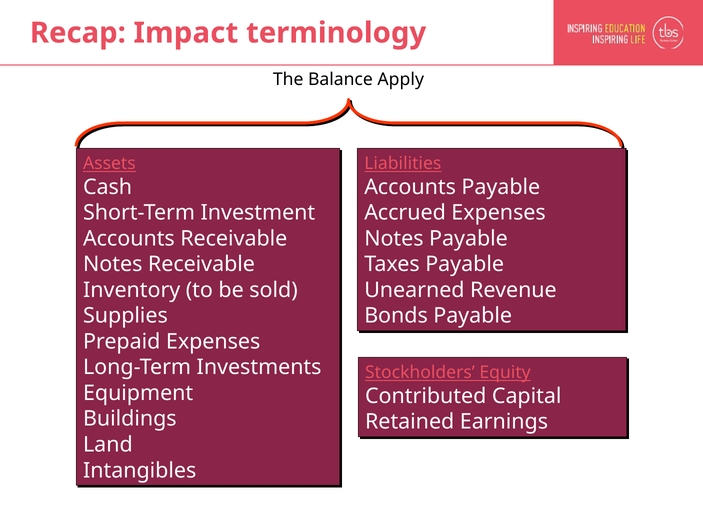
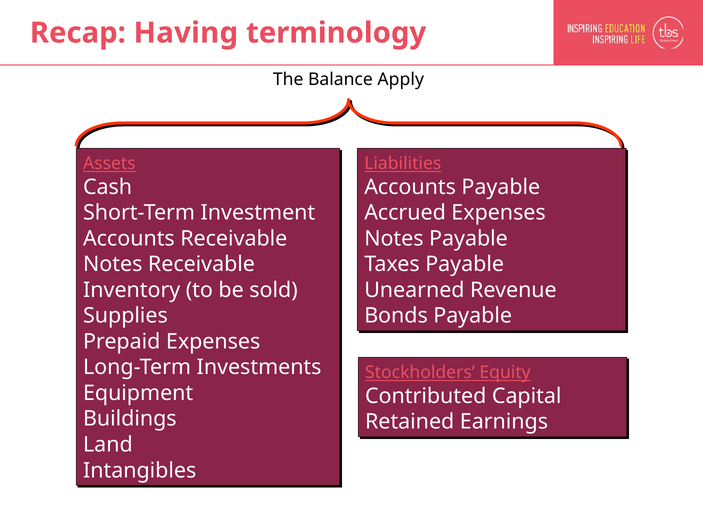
Impact: Impact -> Having
